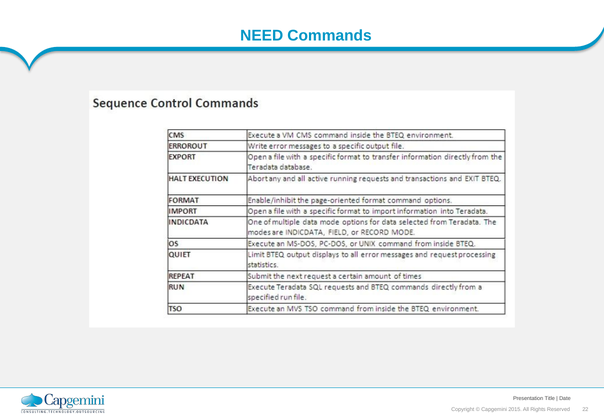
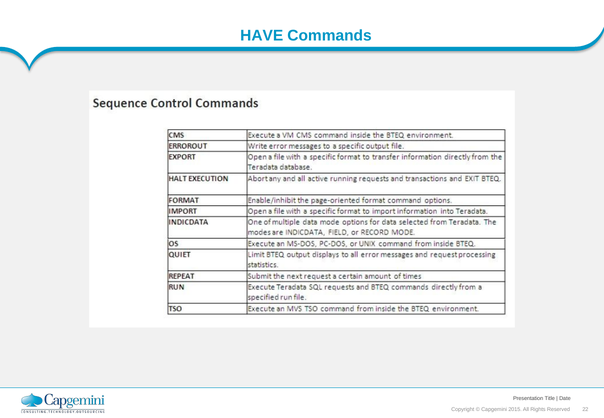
NEED: NEED -> HAVE
